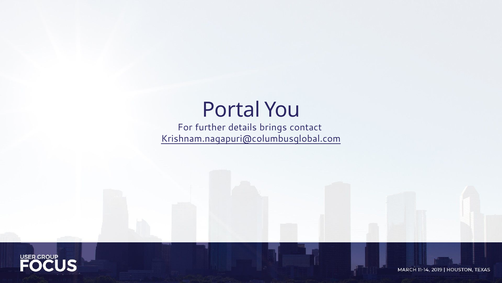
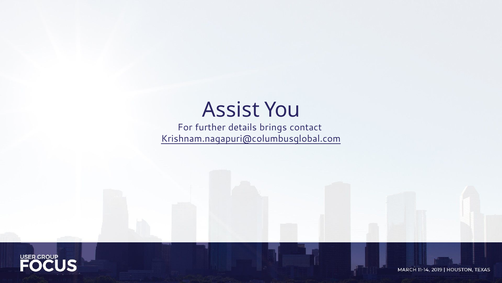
Portal: Portal -> Assist
